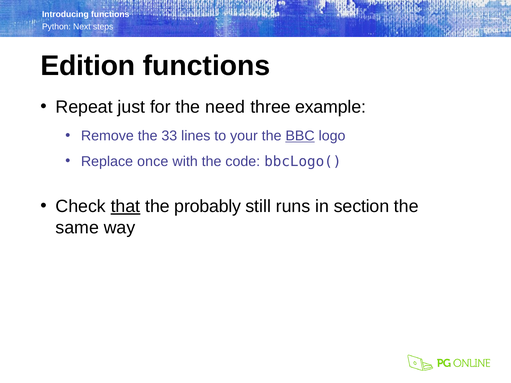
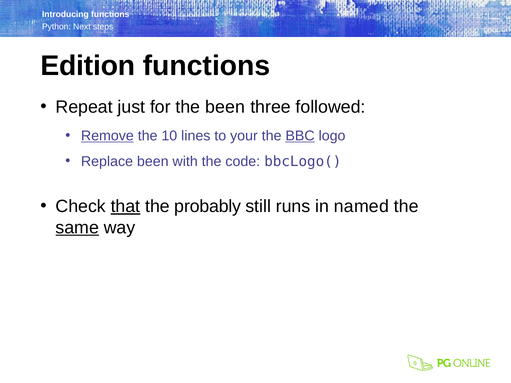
the need: need -> been
example: example -> followed
Remove underline: none -> present
33: 33 -> 10
Replace once: once -> been
section: section -> named
same underline: none -> present
